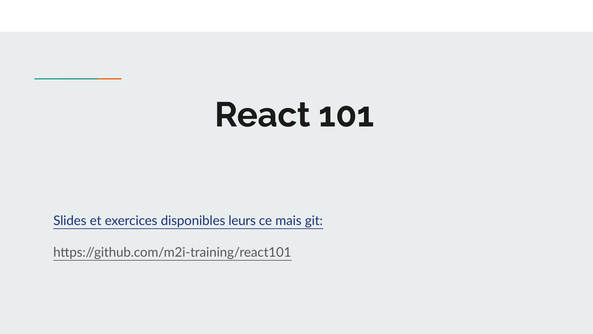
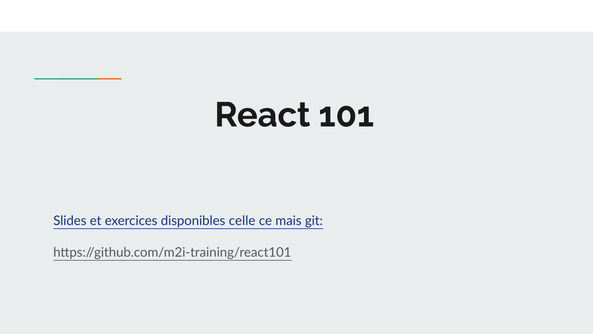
leurs: leurs -> celle
